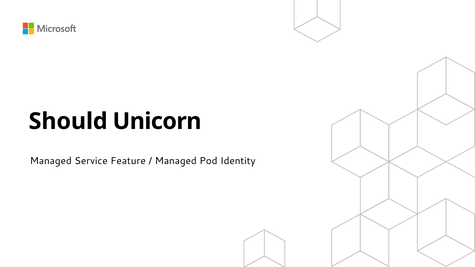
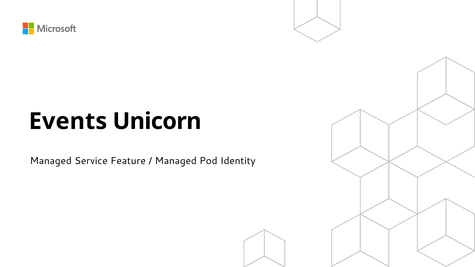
Should: Should -> Events
